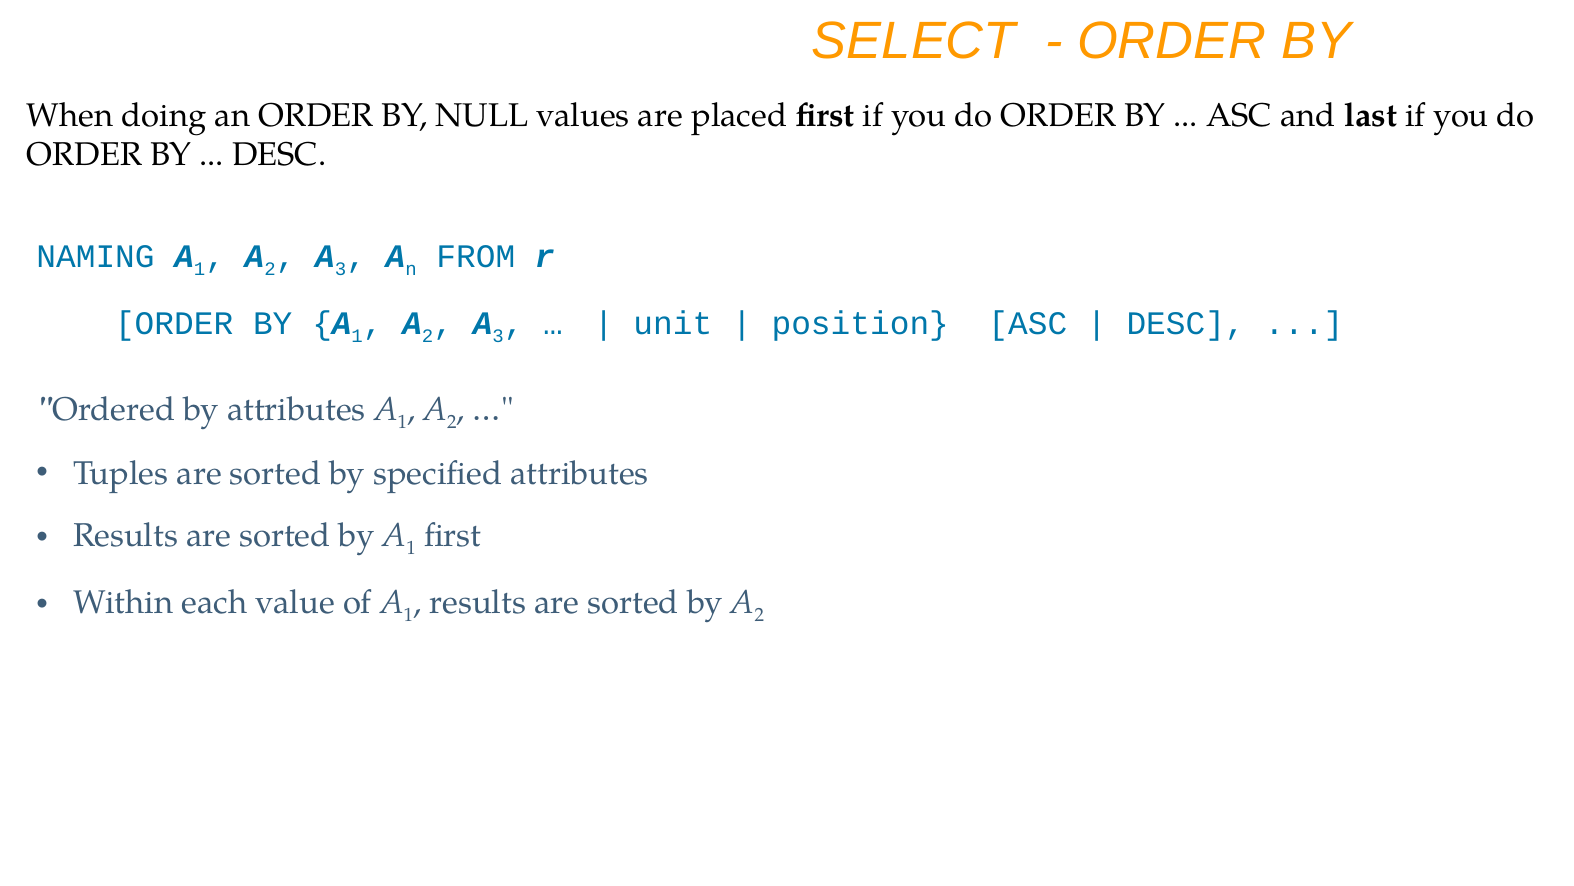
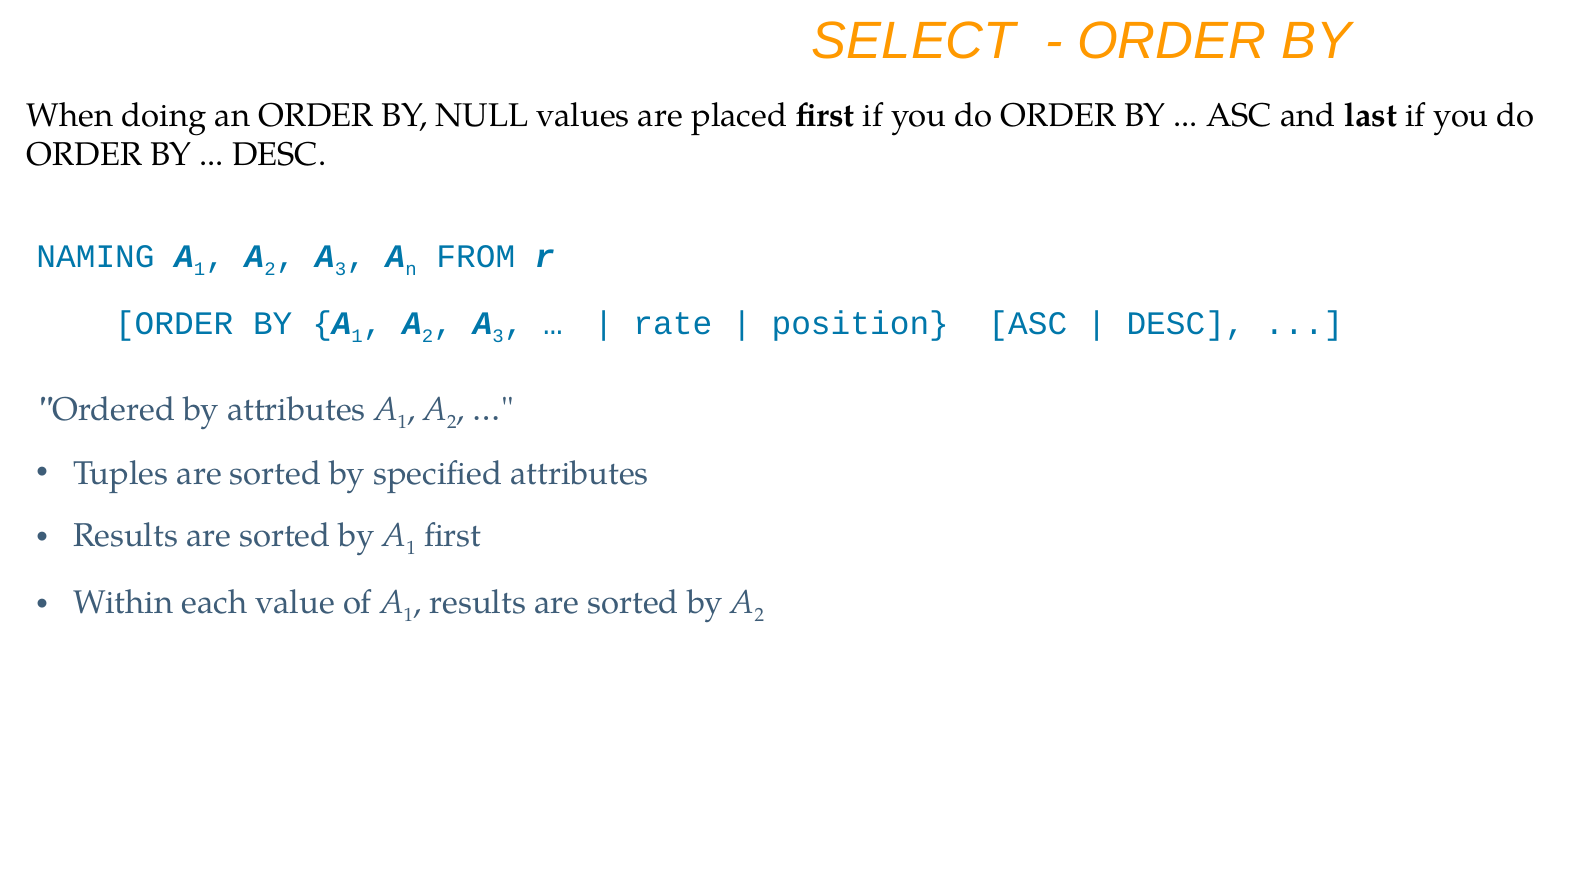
unit: unit -> rate
